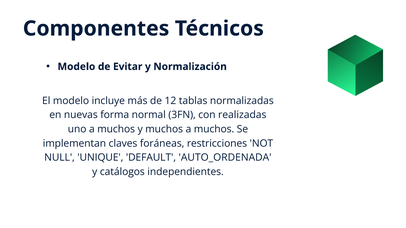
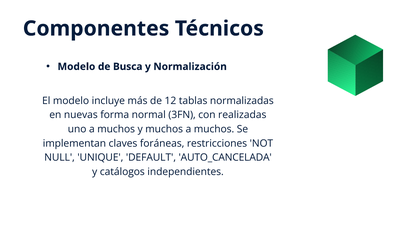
Evitar: Evitar -> Busca
AUTO_ORDENADA: AUTO_ORDENADA -> AUTO_CANCELADA
